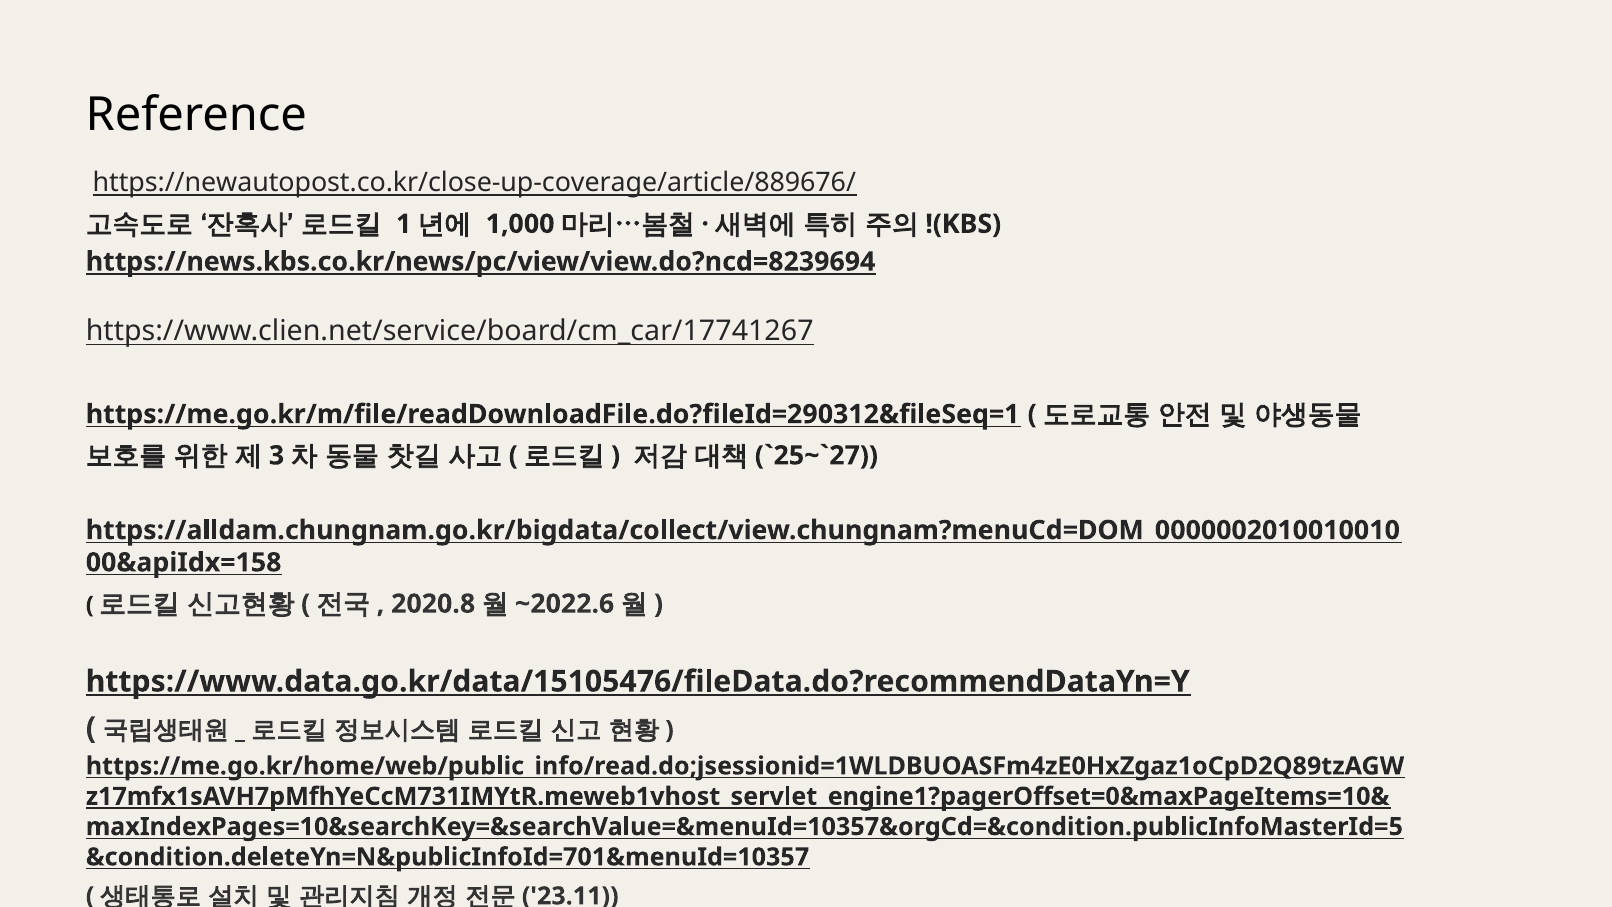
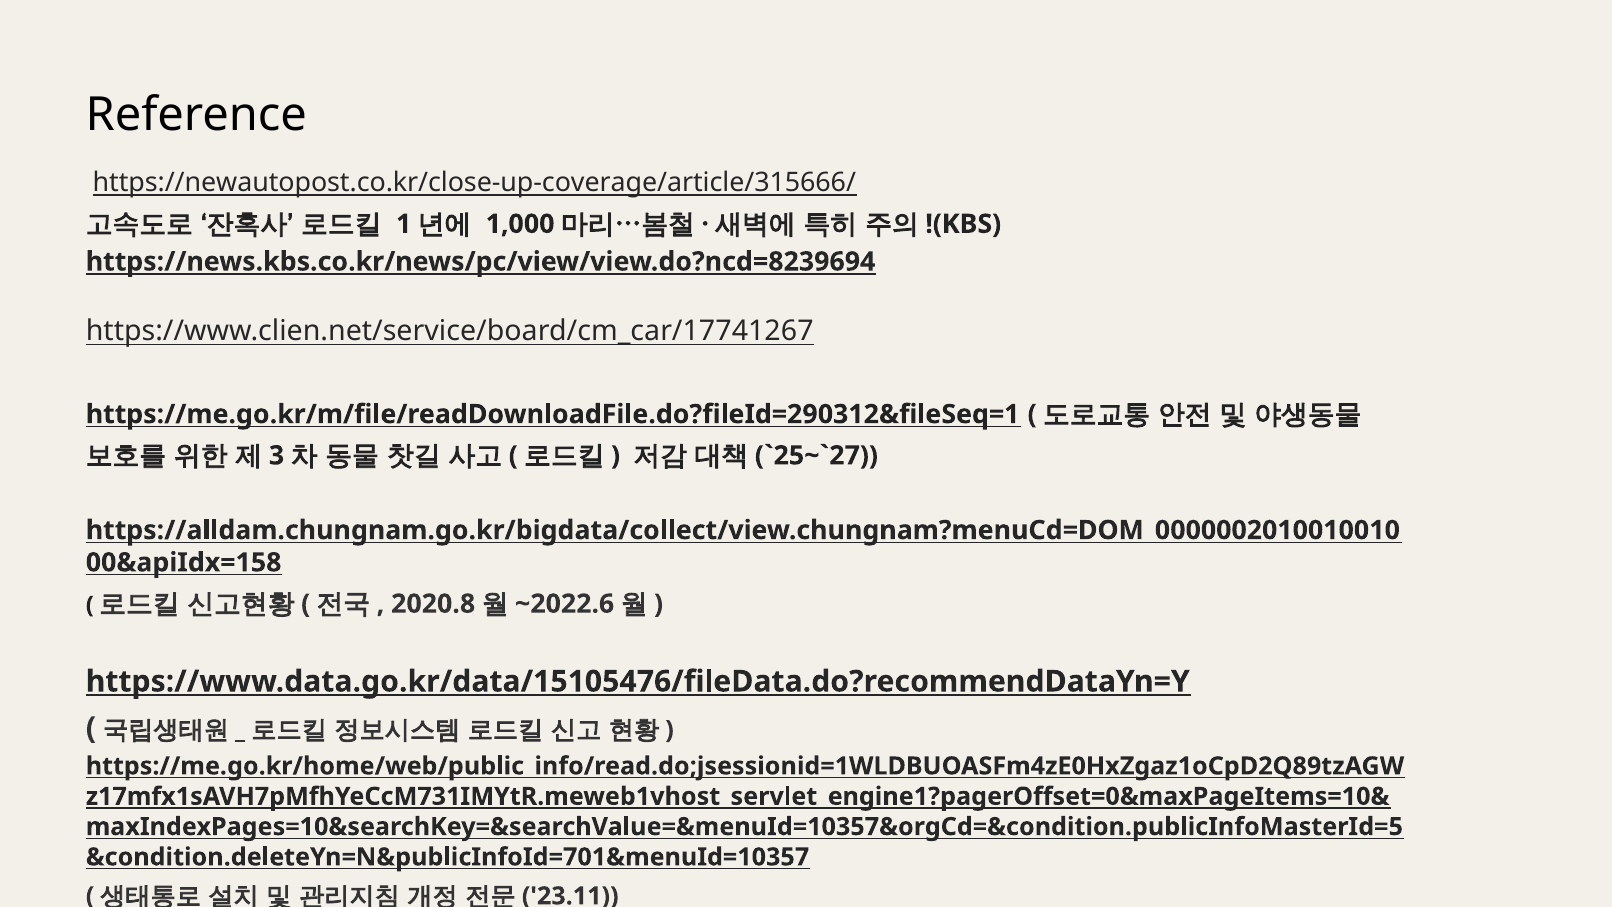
https://newautopost.co.kr/close-up-coverage/article/889676/: https://newautopost.co.kr/close-up-coverage/article/889676/ -> https://newautopost.co.kr/close-up-coverage/article/315666/
